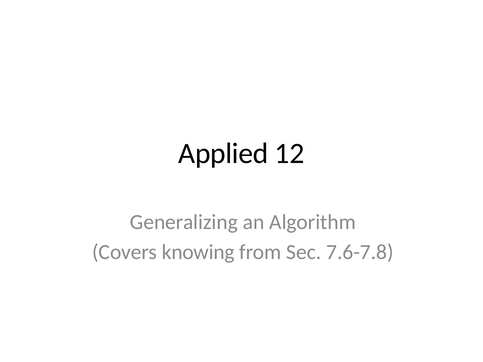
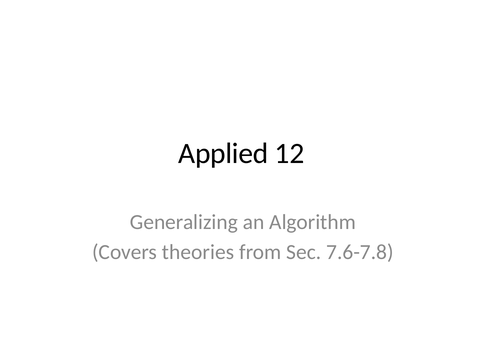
knowing: knowing -> theories
